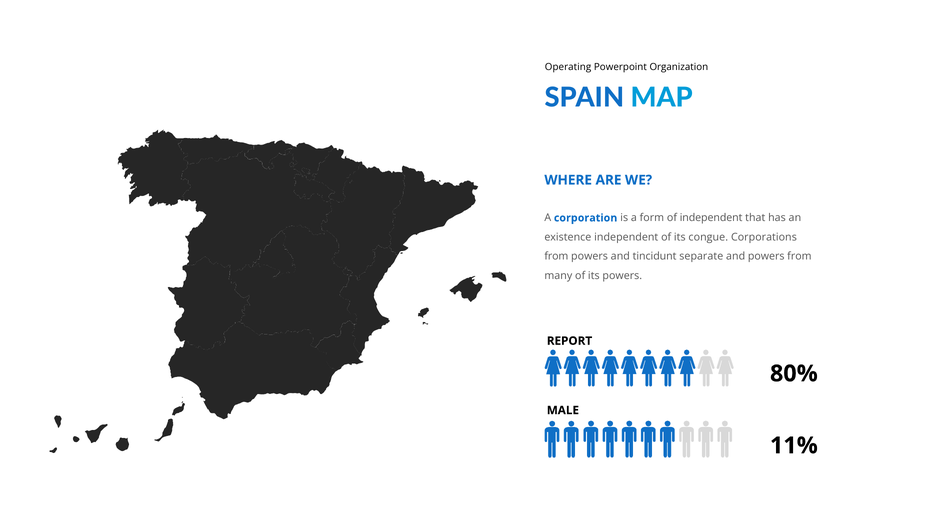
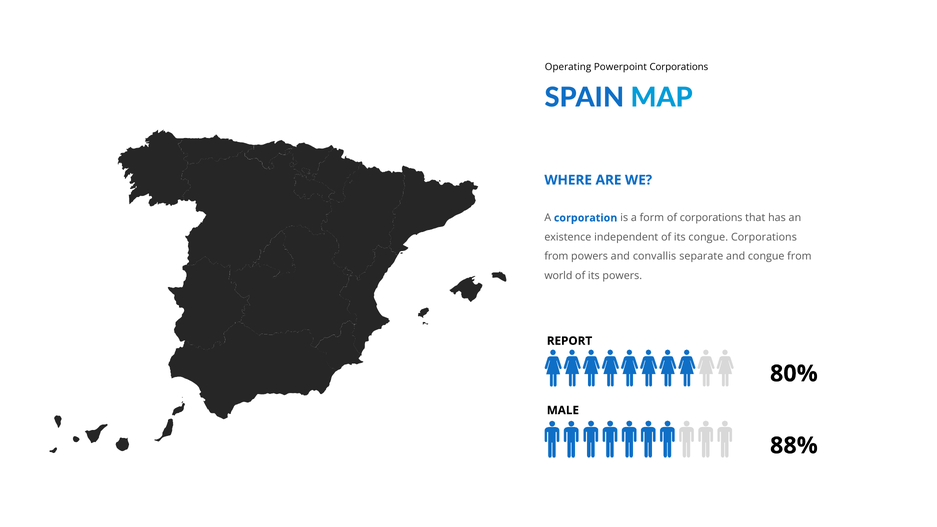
Powerpoint Organization: Organization -> Corporations
of independent: independent -> corporations
tincidunt: tincidunt -> convallis
and powers: powers -> congue
many: many -> world
11%: 11% -> 88%
